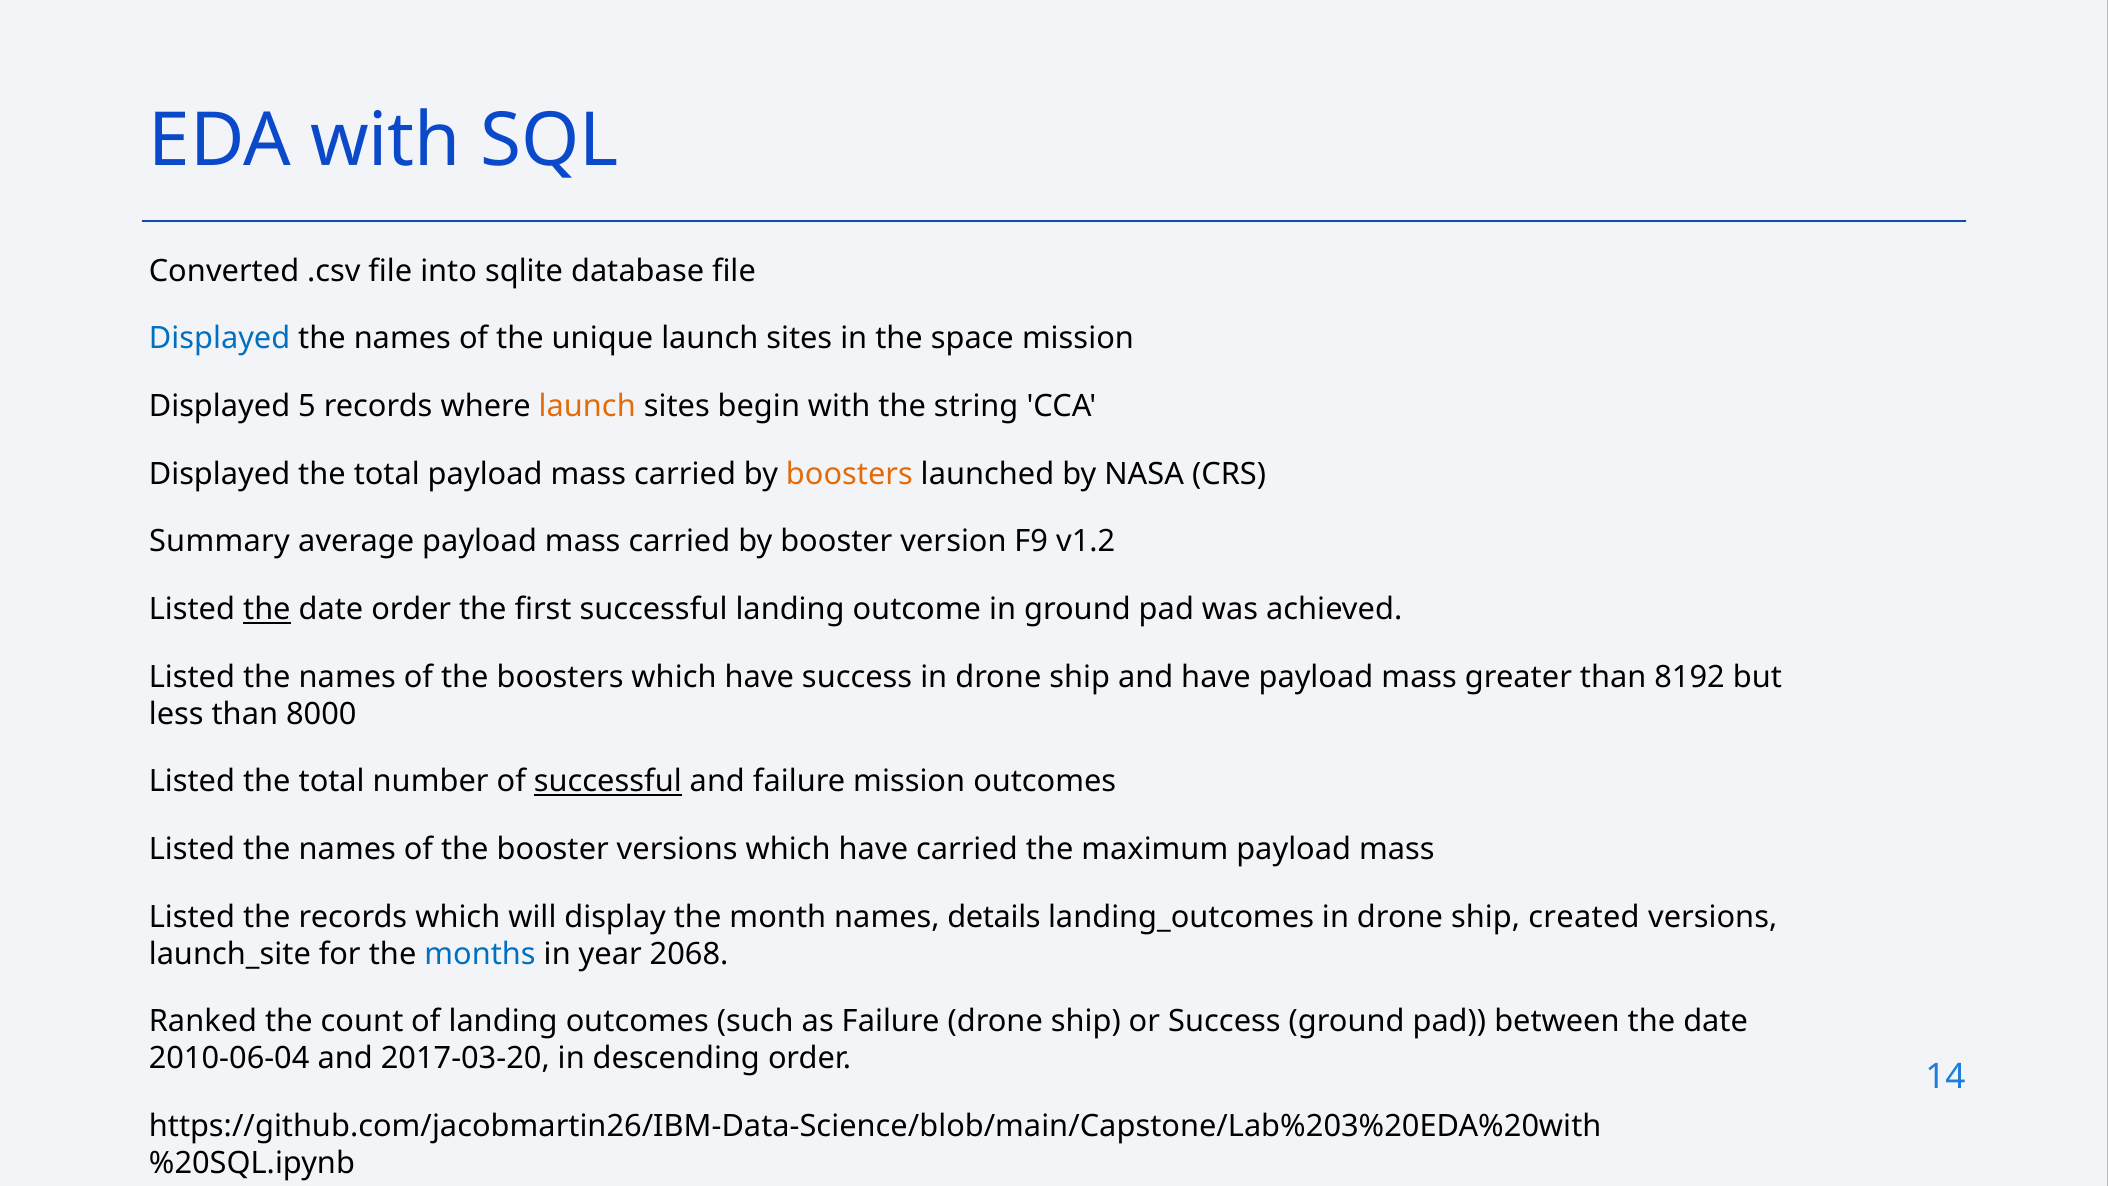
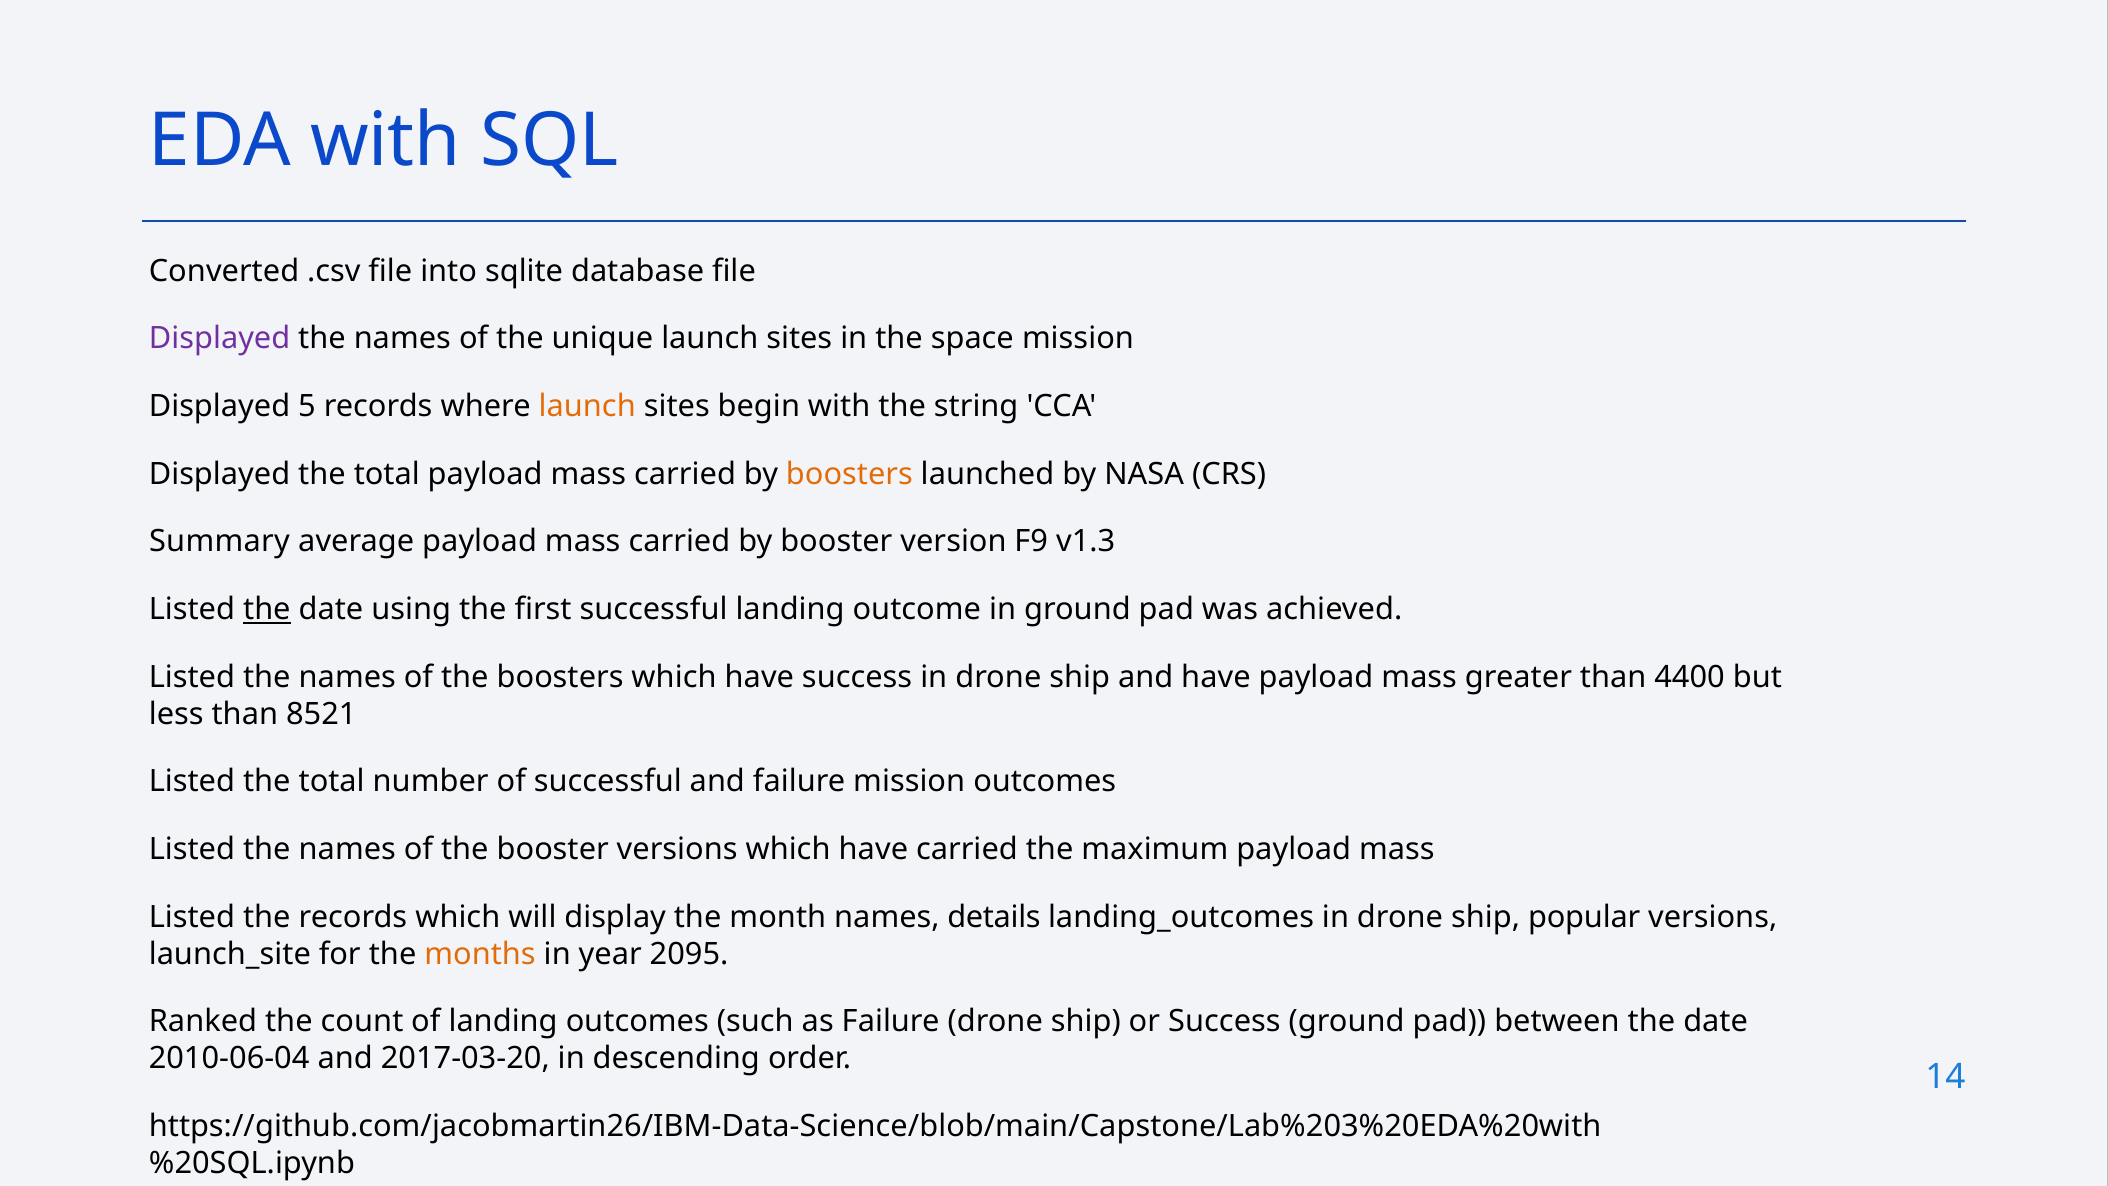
Displayed at (220, 339) colour: blue -> purple
v1.2: v1.2 -> v1.3
date order: order -> using
8192: 8192 -> 4400
8000: 8000 -> 8521
successful at (608, 782) underline: present -> none
created: created -> popular
months colour: blue -> orange
2068: 2068 -> 2095
